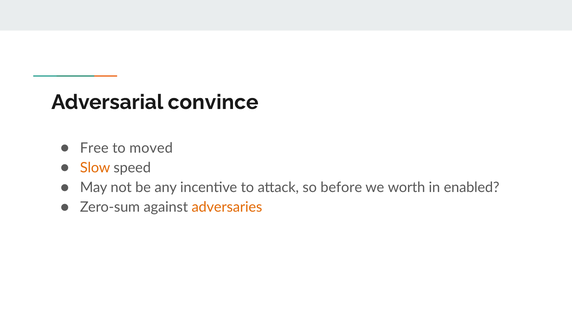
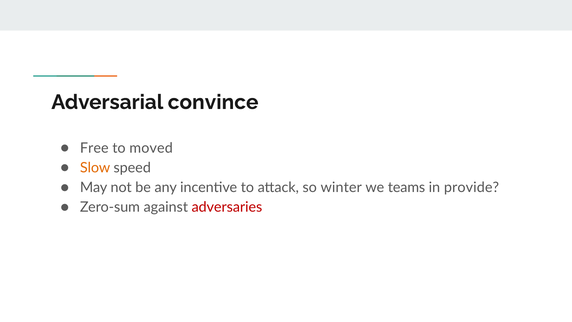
before: before -> winter
worth: worth -> teams
enabled: enabled -> provide
adversaries colour: orange -> red
